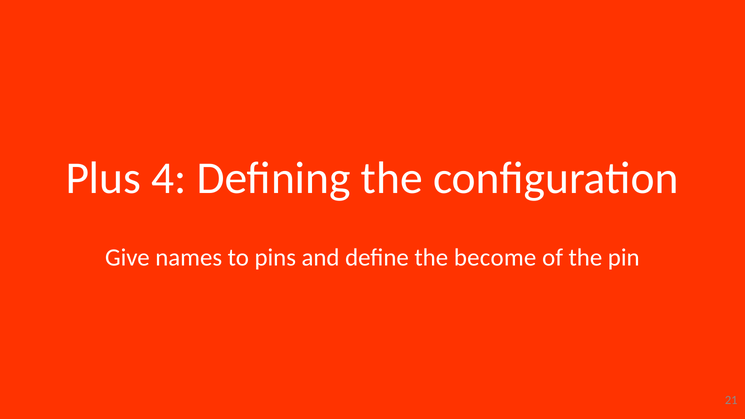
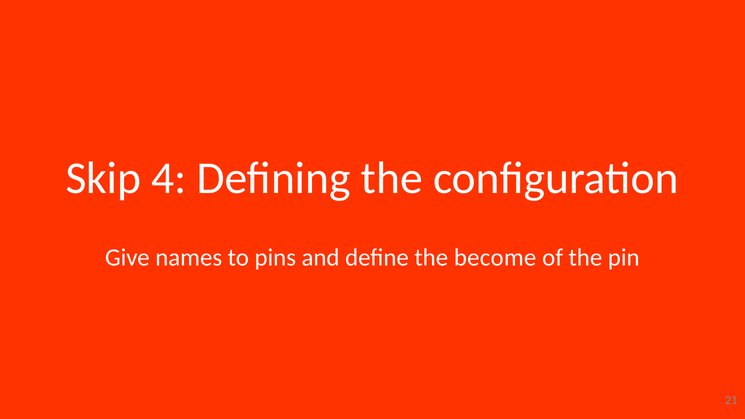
Plus: Plus -> Skip
